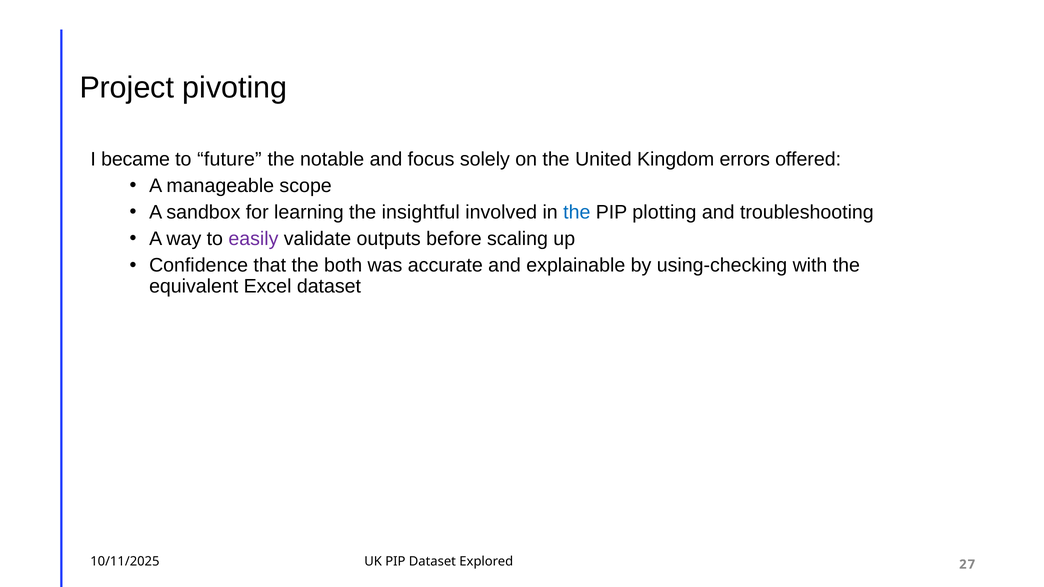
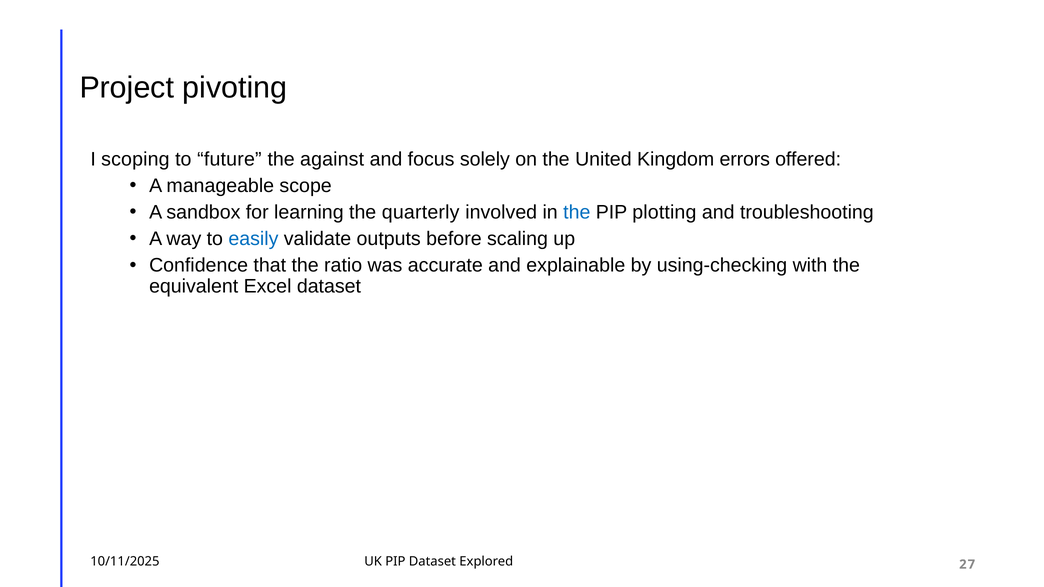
became: became -> scoping
notable: notable -> against
insightful: insightful -> quarterly
easily colour: purple -> blue
both: both -> ratio
